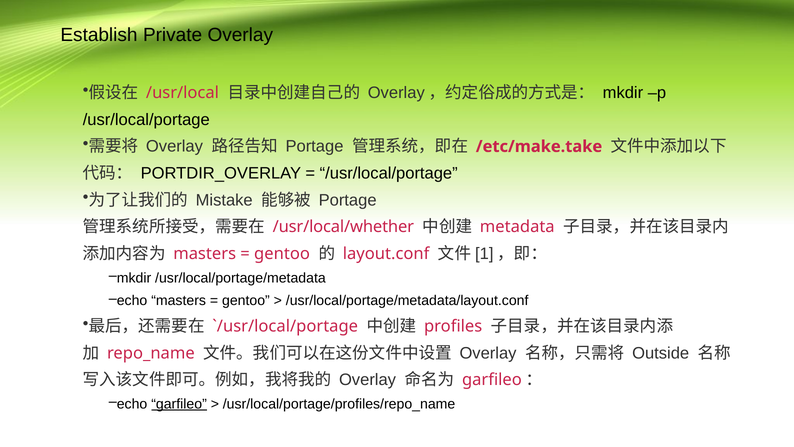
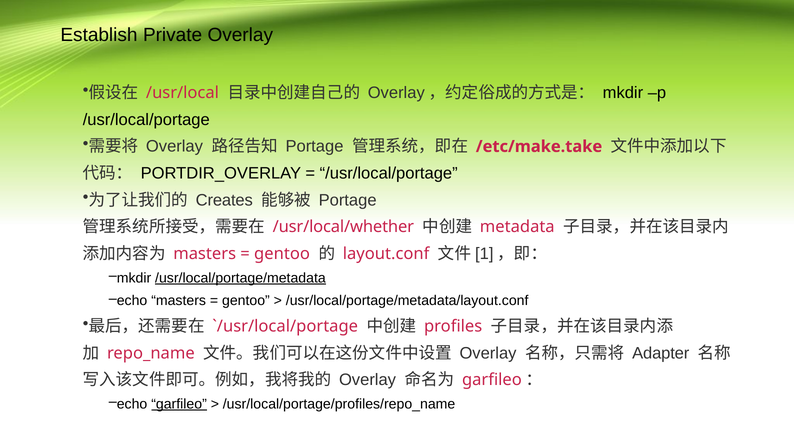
Mistake: Mistake -> Creates
/usr/local/portage/metadata underline: none -> present
Outside: Outside -> Adapter
